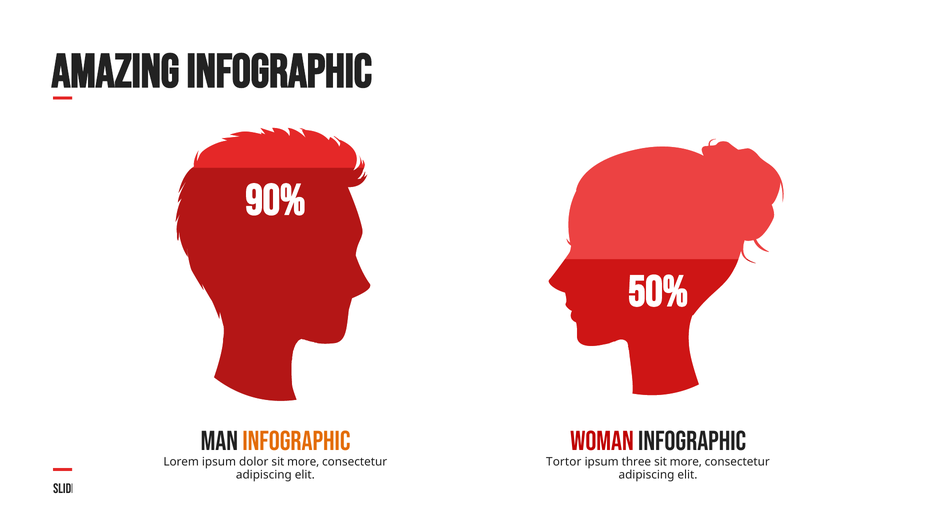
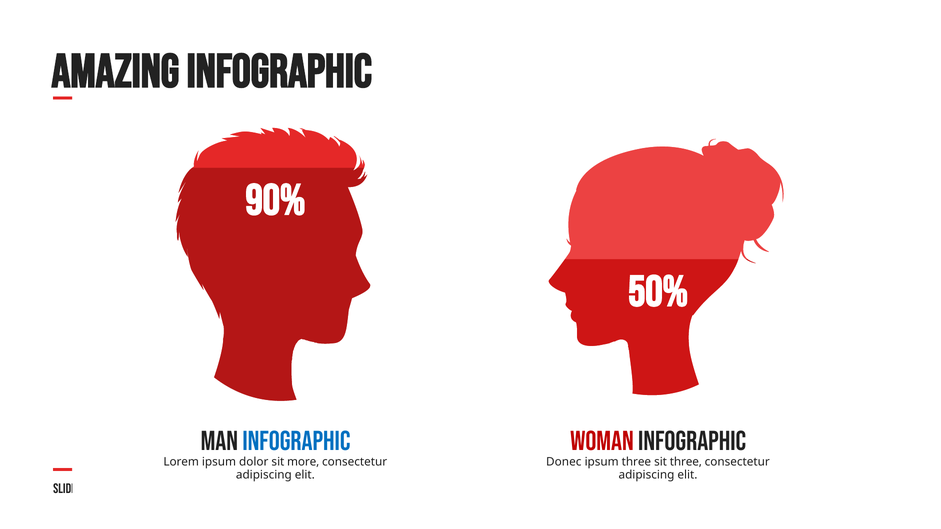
Infographic at (296, 442) colour: orange -> blue
Tortor: Tortor -> Donec
more at (686, 462): more -> three
